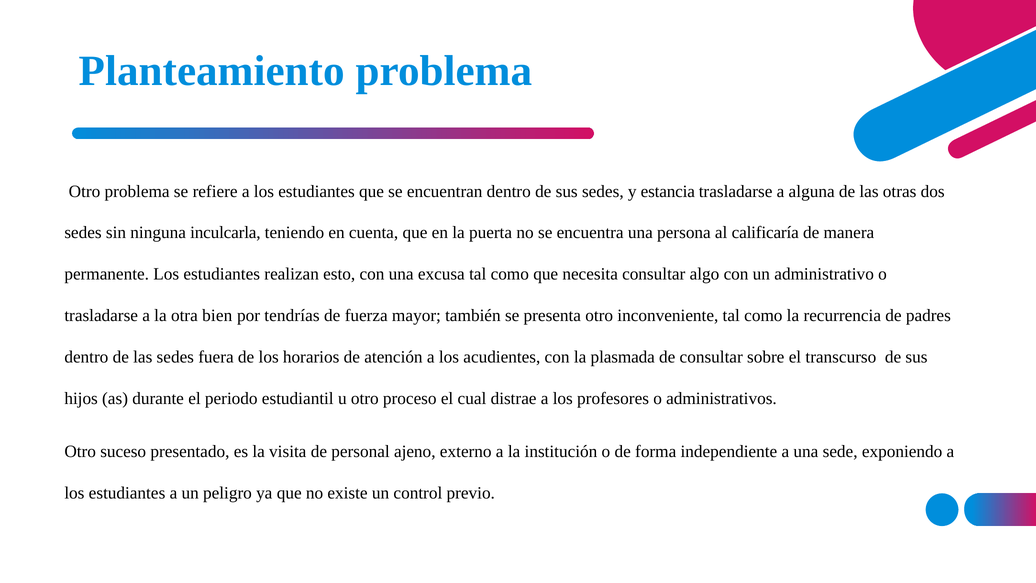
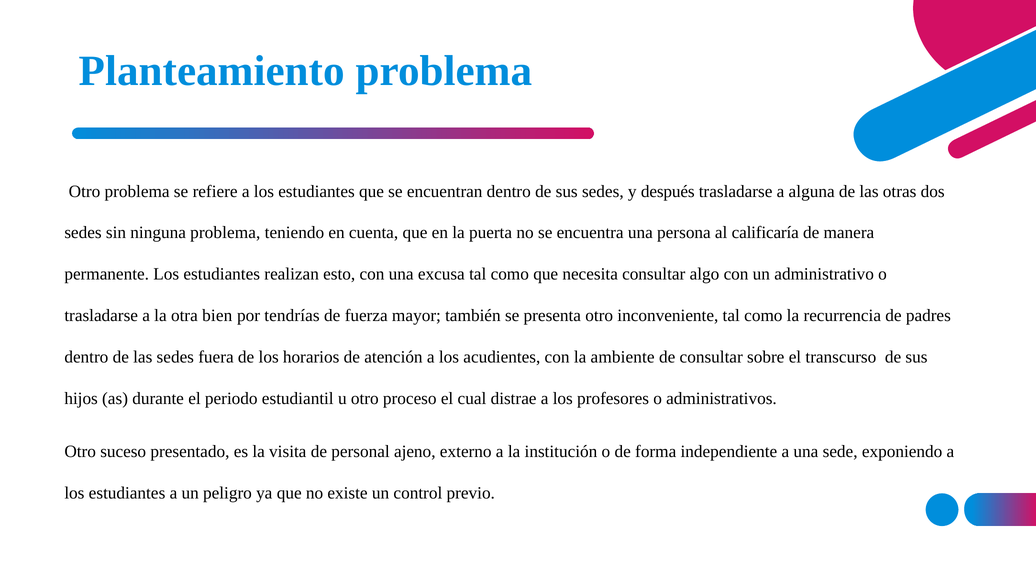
estancia: estancia -> después
ninguna inculcarla: inculcarla -> problema
plasmada: plasmada -> ambiente
